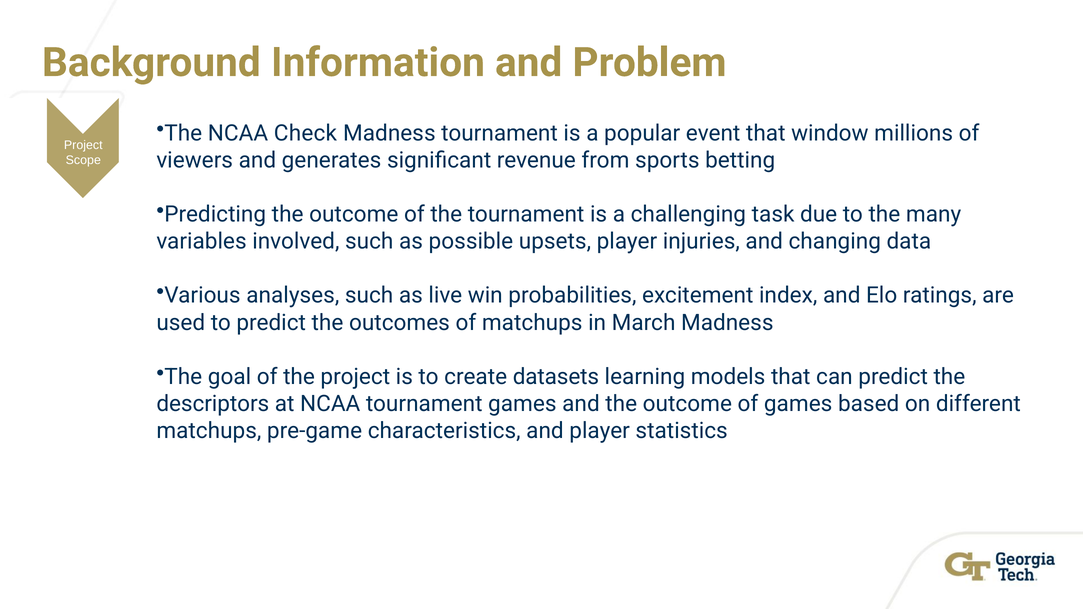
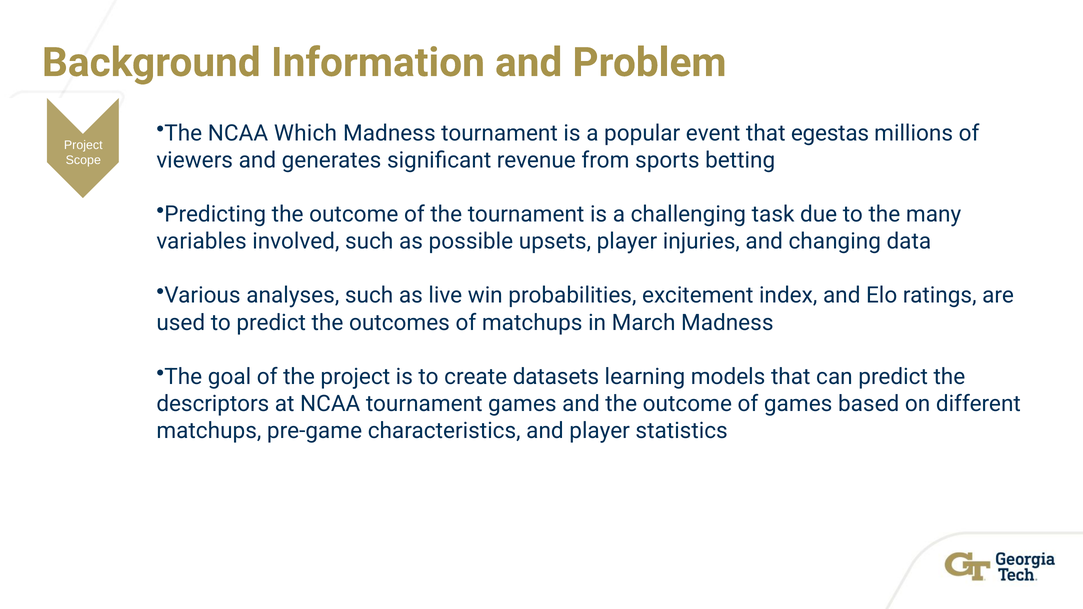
Check: Check -> Which
window: window -> egestas
